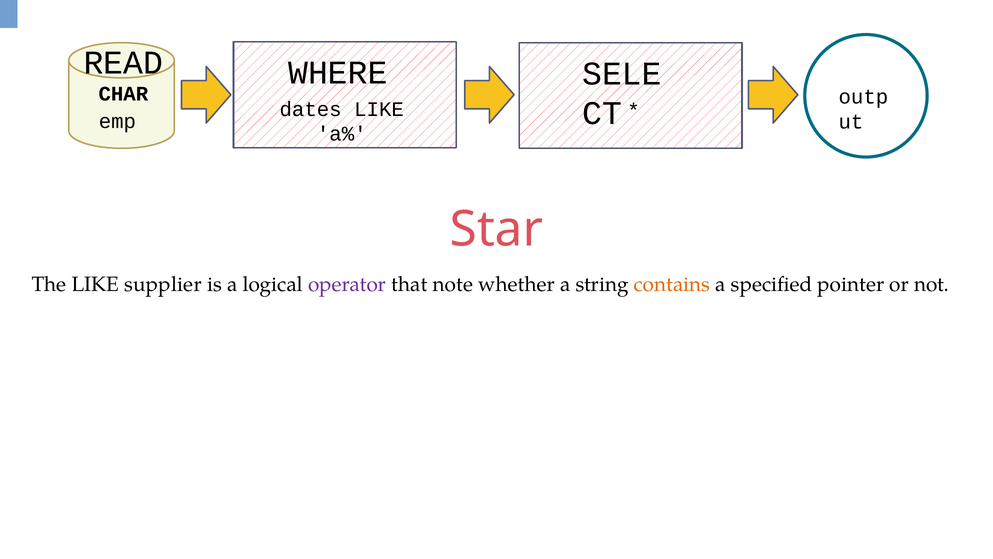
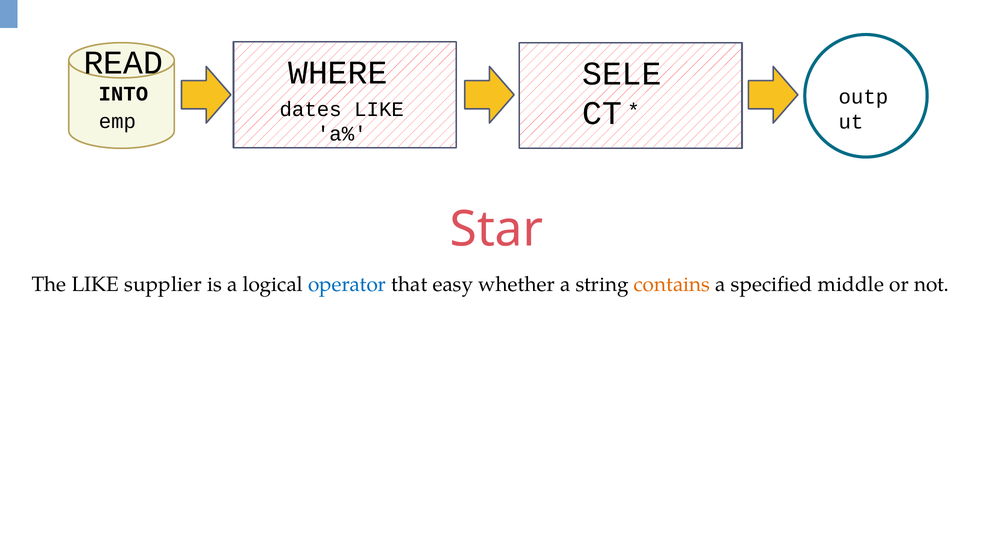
CHAR: CHAR -> INTO
operator colour: purple -> blue
note: note -> easy
pointer: pointer -> middle
